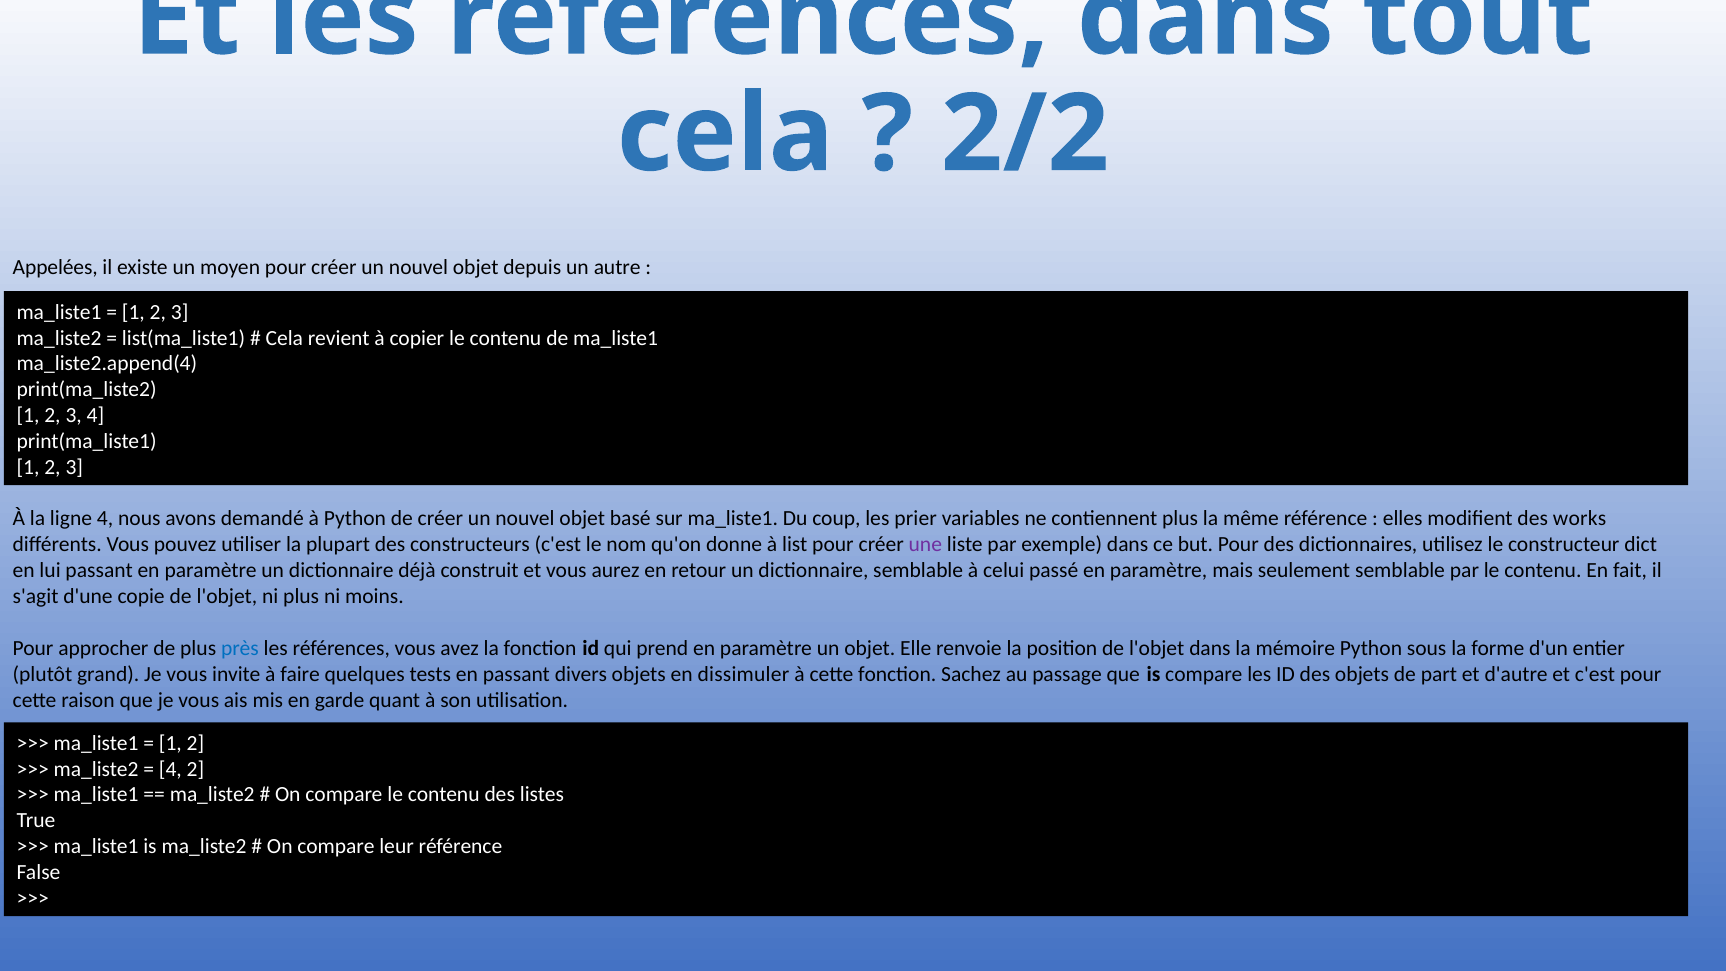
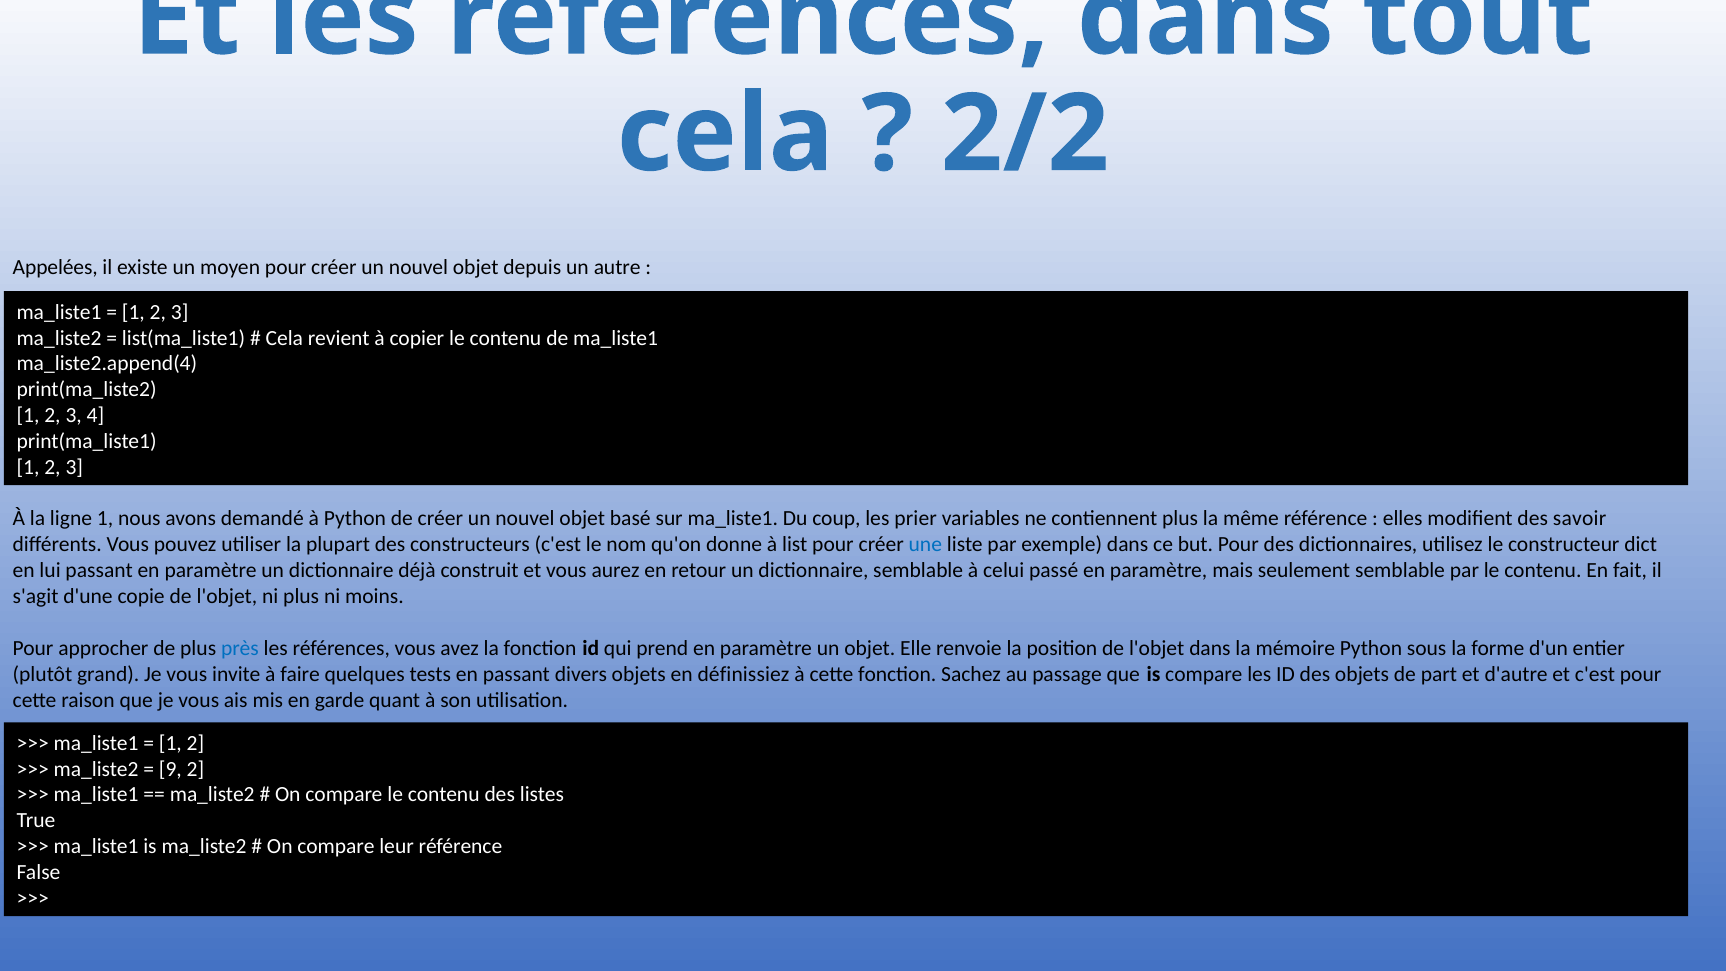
ligne 4: 4 -> 1
works: works -> savoir
une colour: purple -> blue
dissimuler: dissimuler -> définissiez
4 at (170, 769): 4 -> 9
